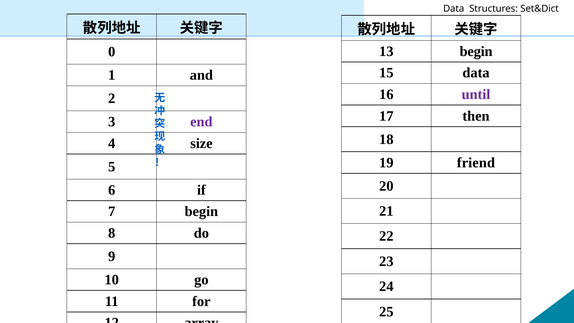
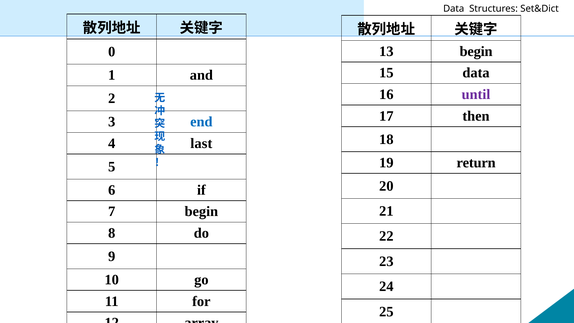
end colour: purple -> blue
size: size -> last
friend: friend -> return
